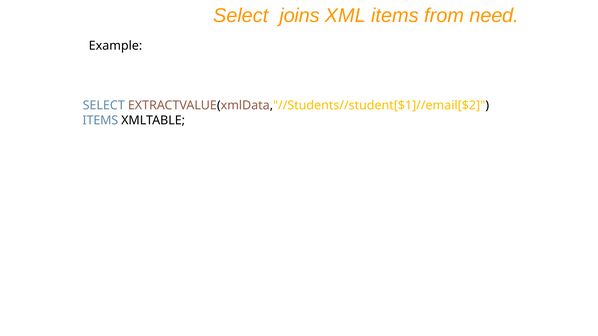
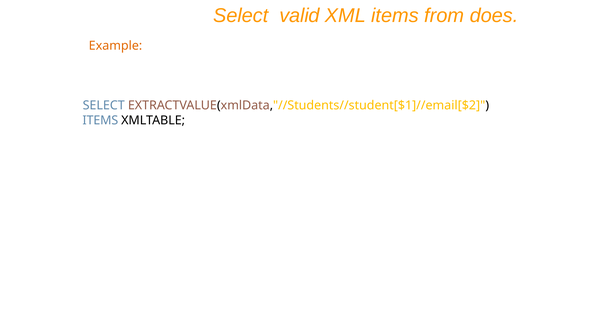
joins: joins -> valid
need: need -> does
Example colour: black -> orange
